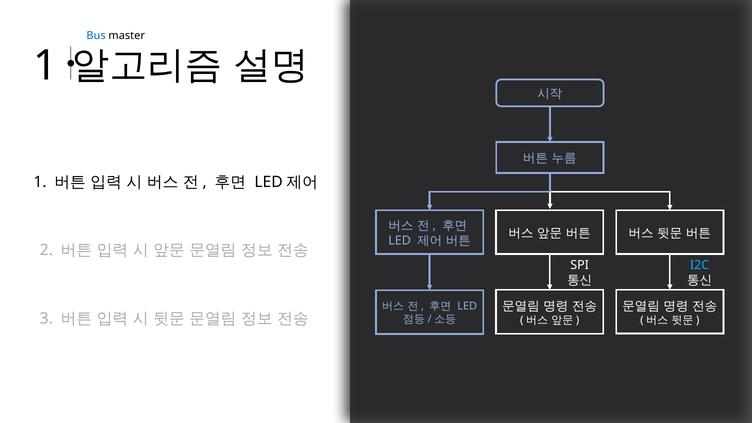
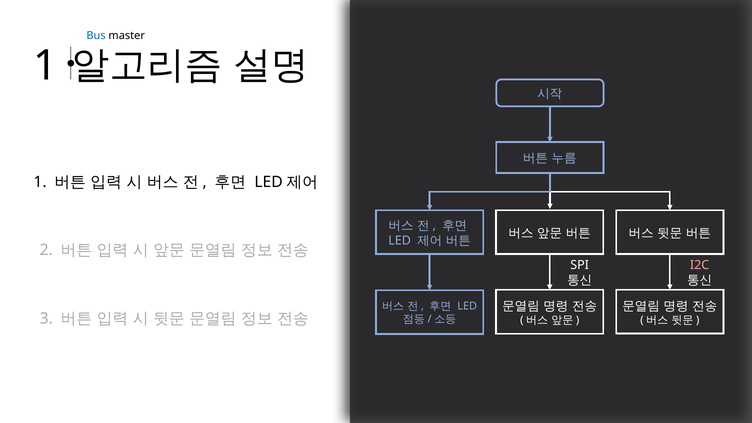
I2C colour: light blue -> pink
